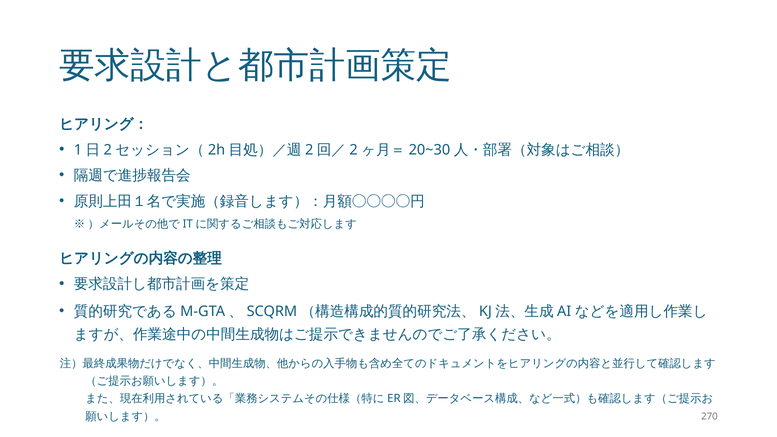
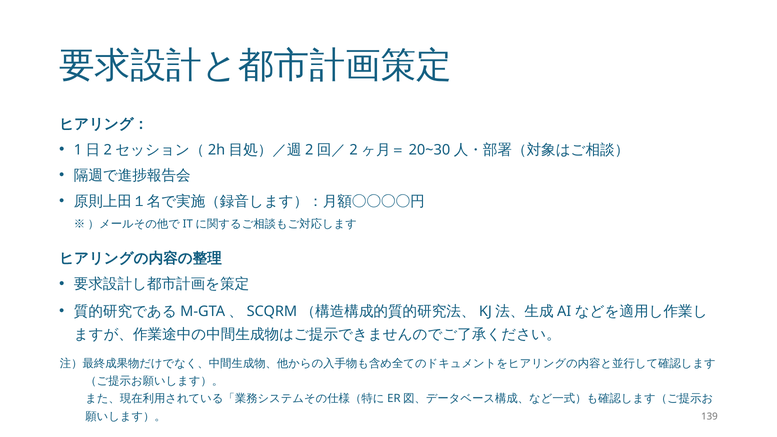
270: 270 -> 139
